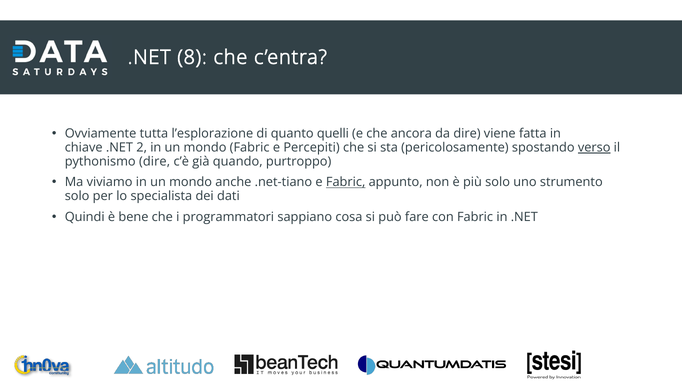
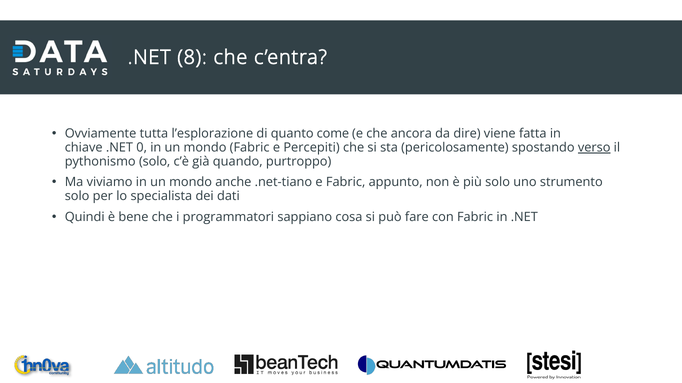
quelli: quelli -> come
2: 2 -> 0
pythonismo dire: dire -> solo
Fabric at (346, 183) underline: present -> none
